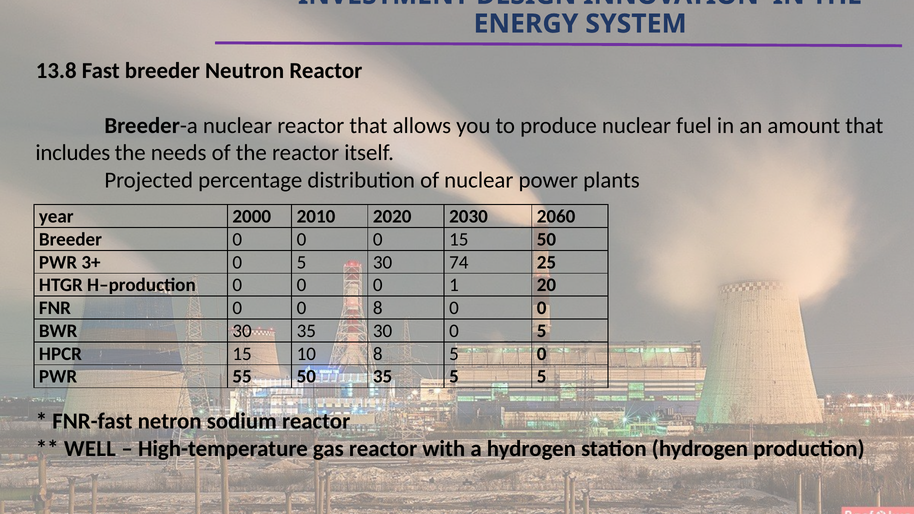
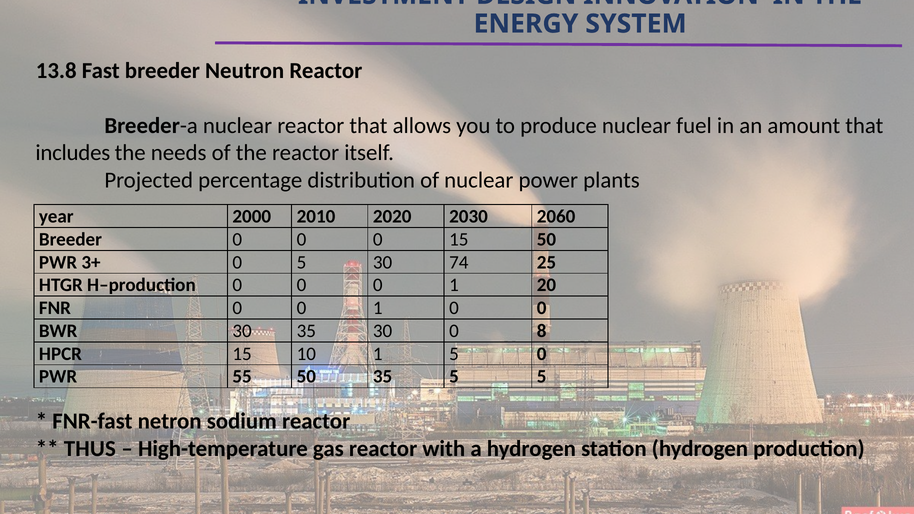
FNR 0 0 8: 8 -> 1
30 0 5: 5 -> 8
10 8: 8 -> 1
WELL: WELL -> THUS
